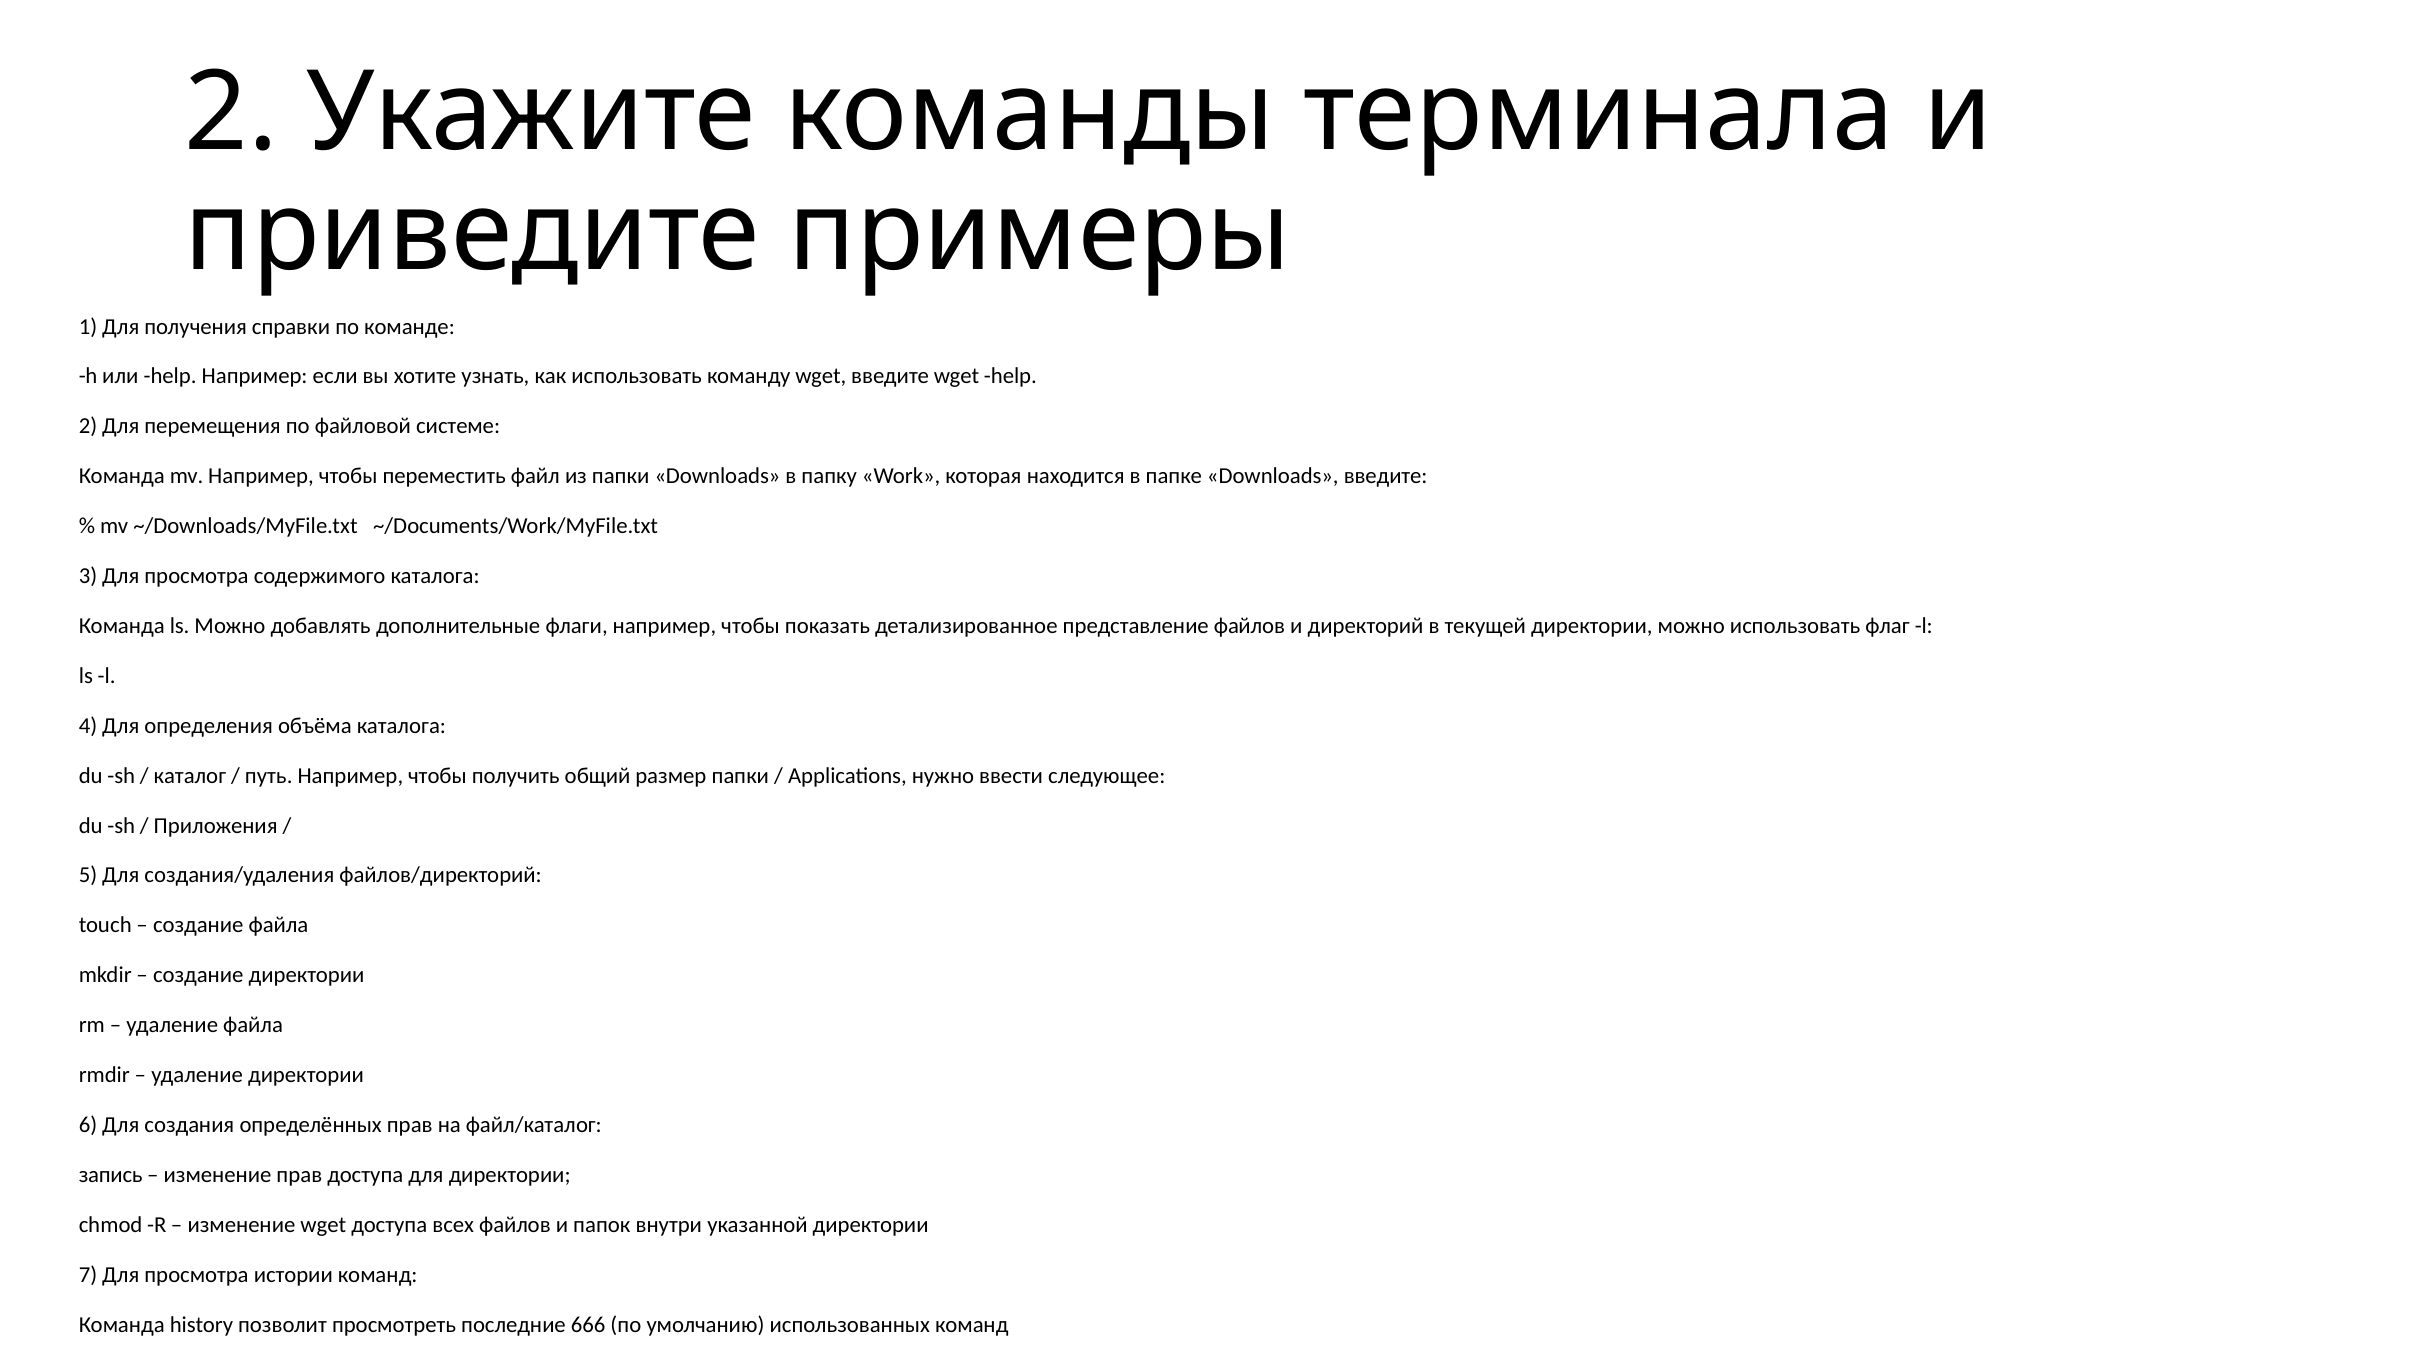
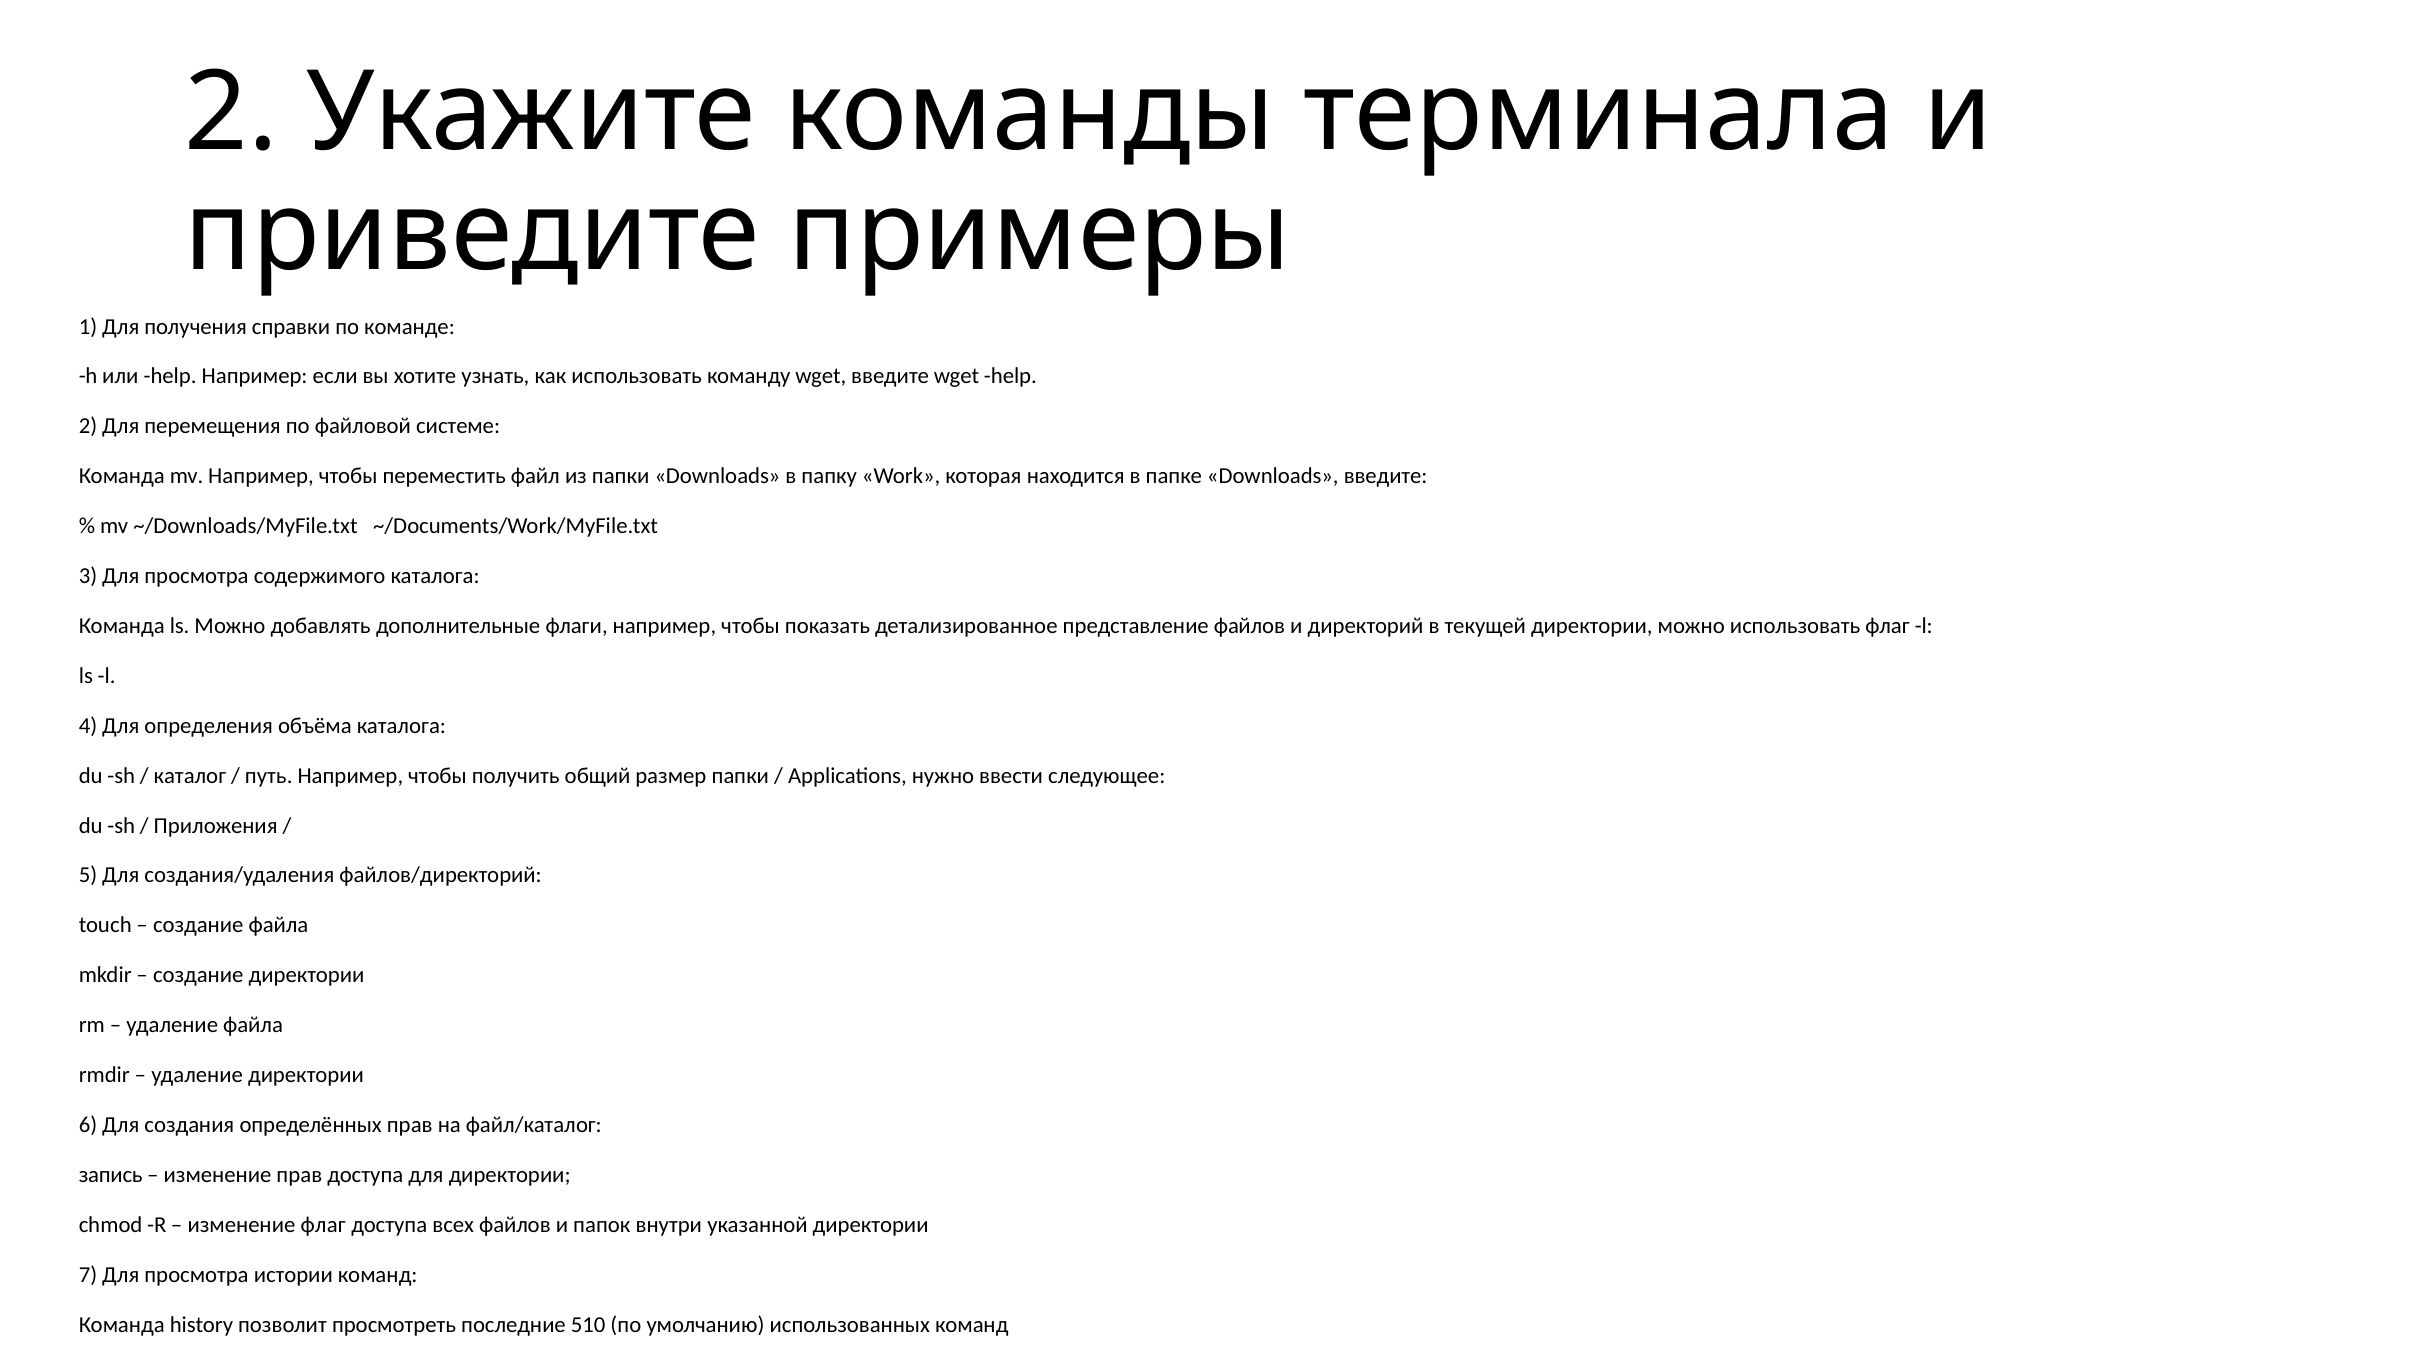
изменение wget: wget -> флаг
666: 666 -> 510
